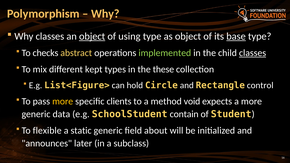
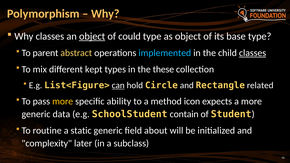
using: using -> could
base underline: present -> none
checks: checks -> parent
implemented colour: light green -> light blue
can underline: none -> present
control: control -> related
clients: clients -> ability
void: void -> icon
flexible: flexible -> routine
announces: announces -> complexity
